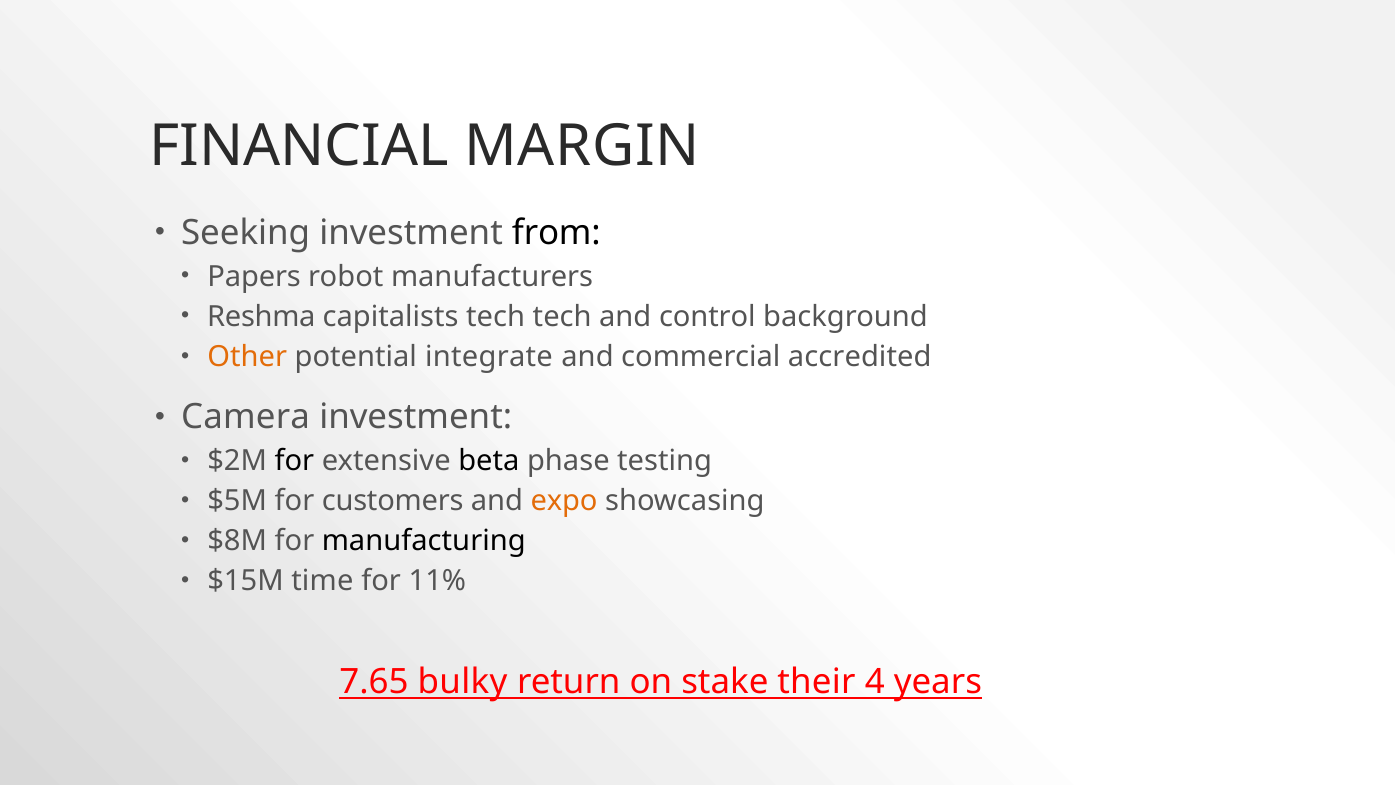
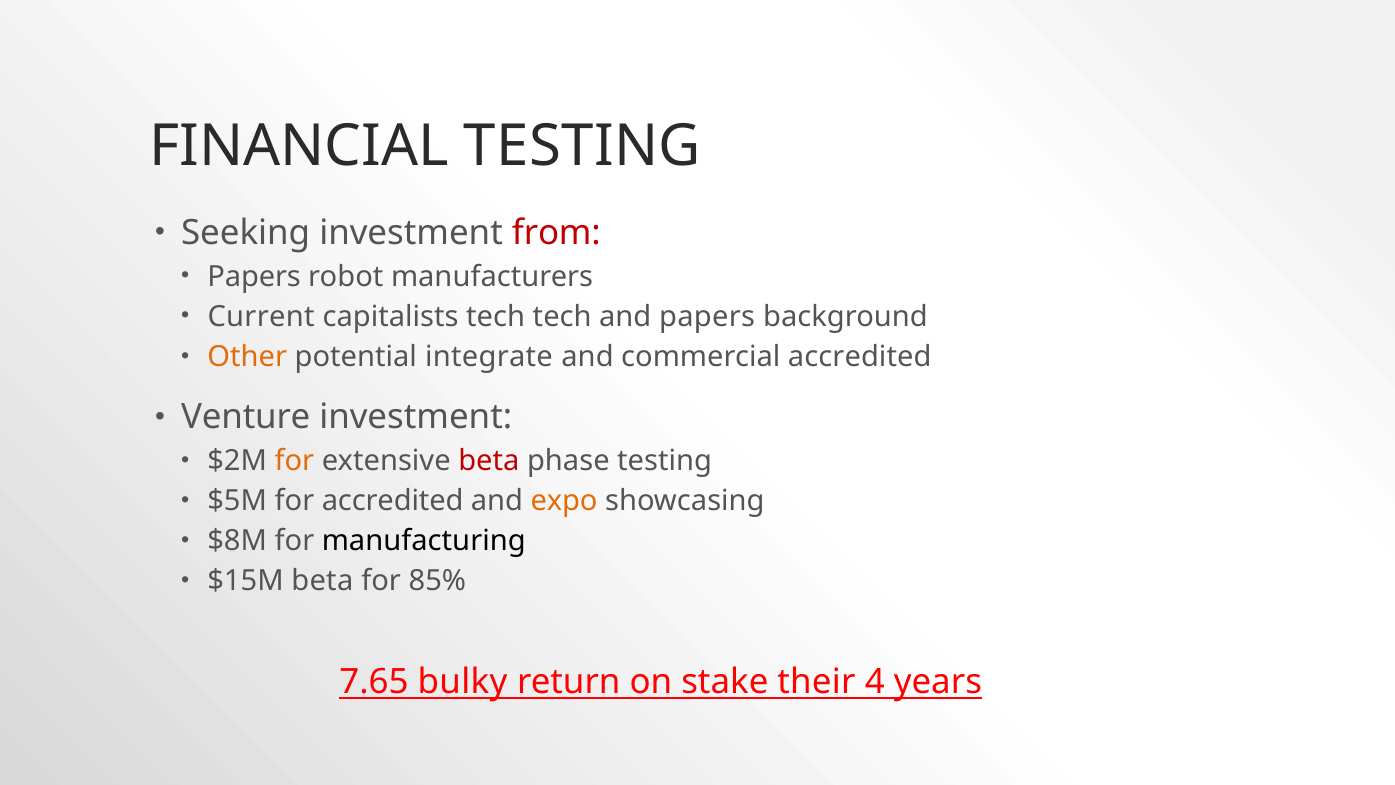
FINANCIAL MARGIN: MARGIN -> TESTING
from colour: black -> red
Reshma: Reshma -> Current
and control: control -> papers
Camera: Camera -> Venture
for at (294, 461) colour: black -> orange
beta at (489, 461) colour: black -> red
for customers: customers -> accredited
$15M time: time -> beta
11%: 11% -> 85%
